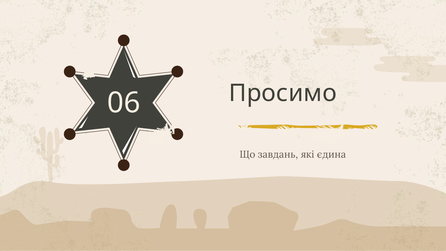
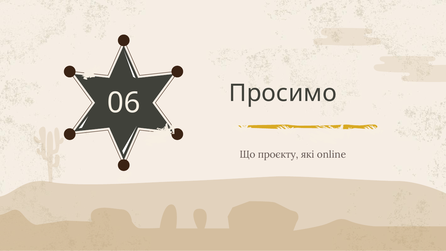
завдань: завдань -> проєкту
єдина: єдина -> online
